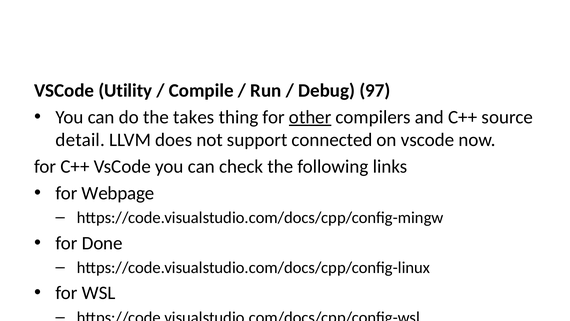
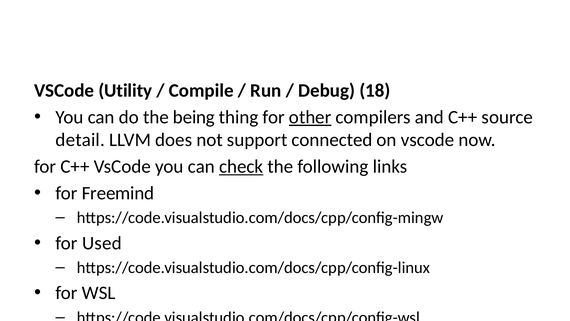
97: 97 -> 18
takes: takes -> being
check underline: none -> present
Webpage: Webpage -> Freemind
Done: Done -> Used
